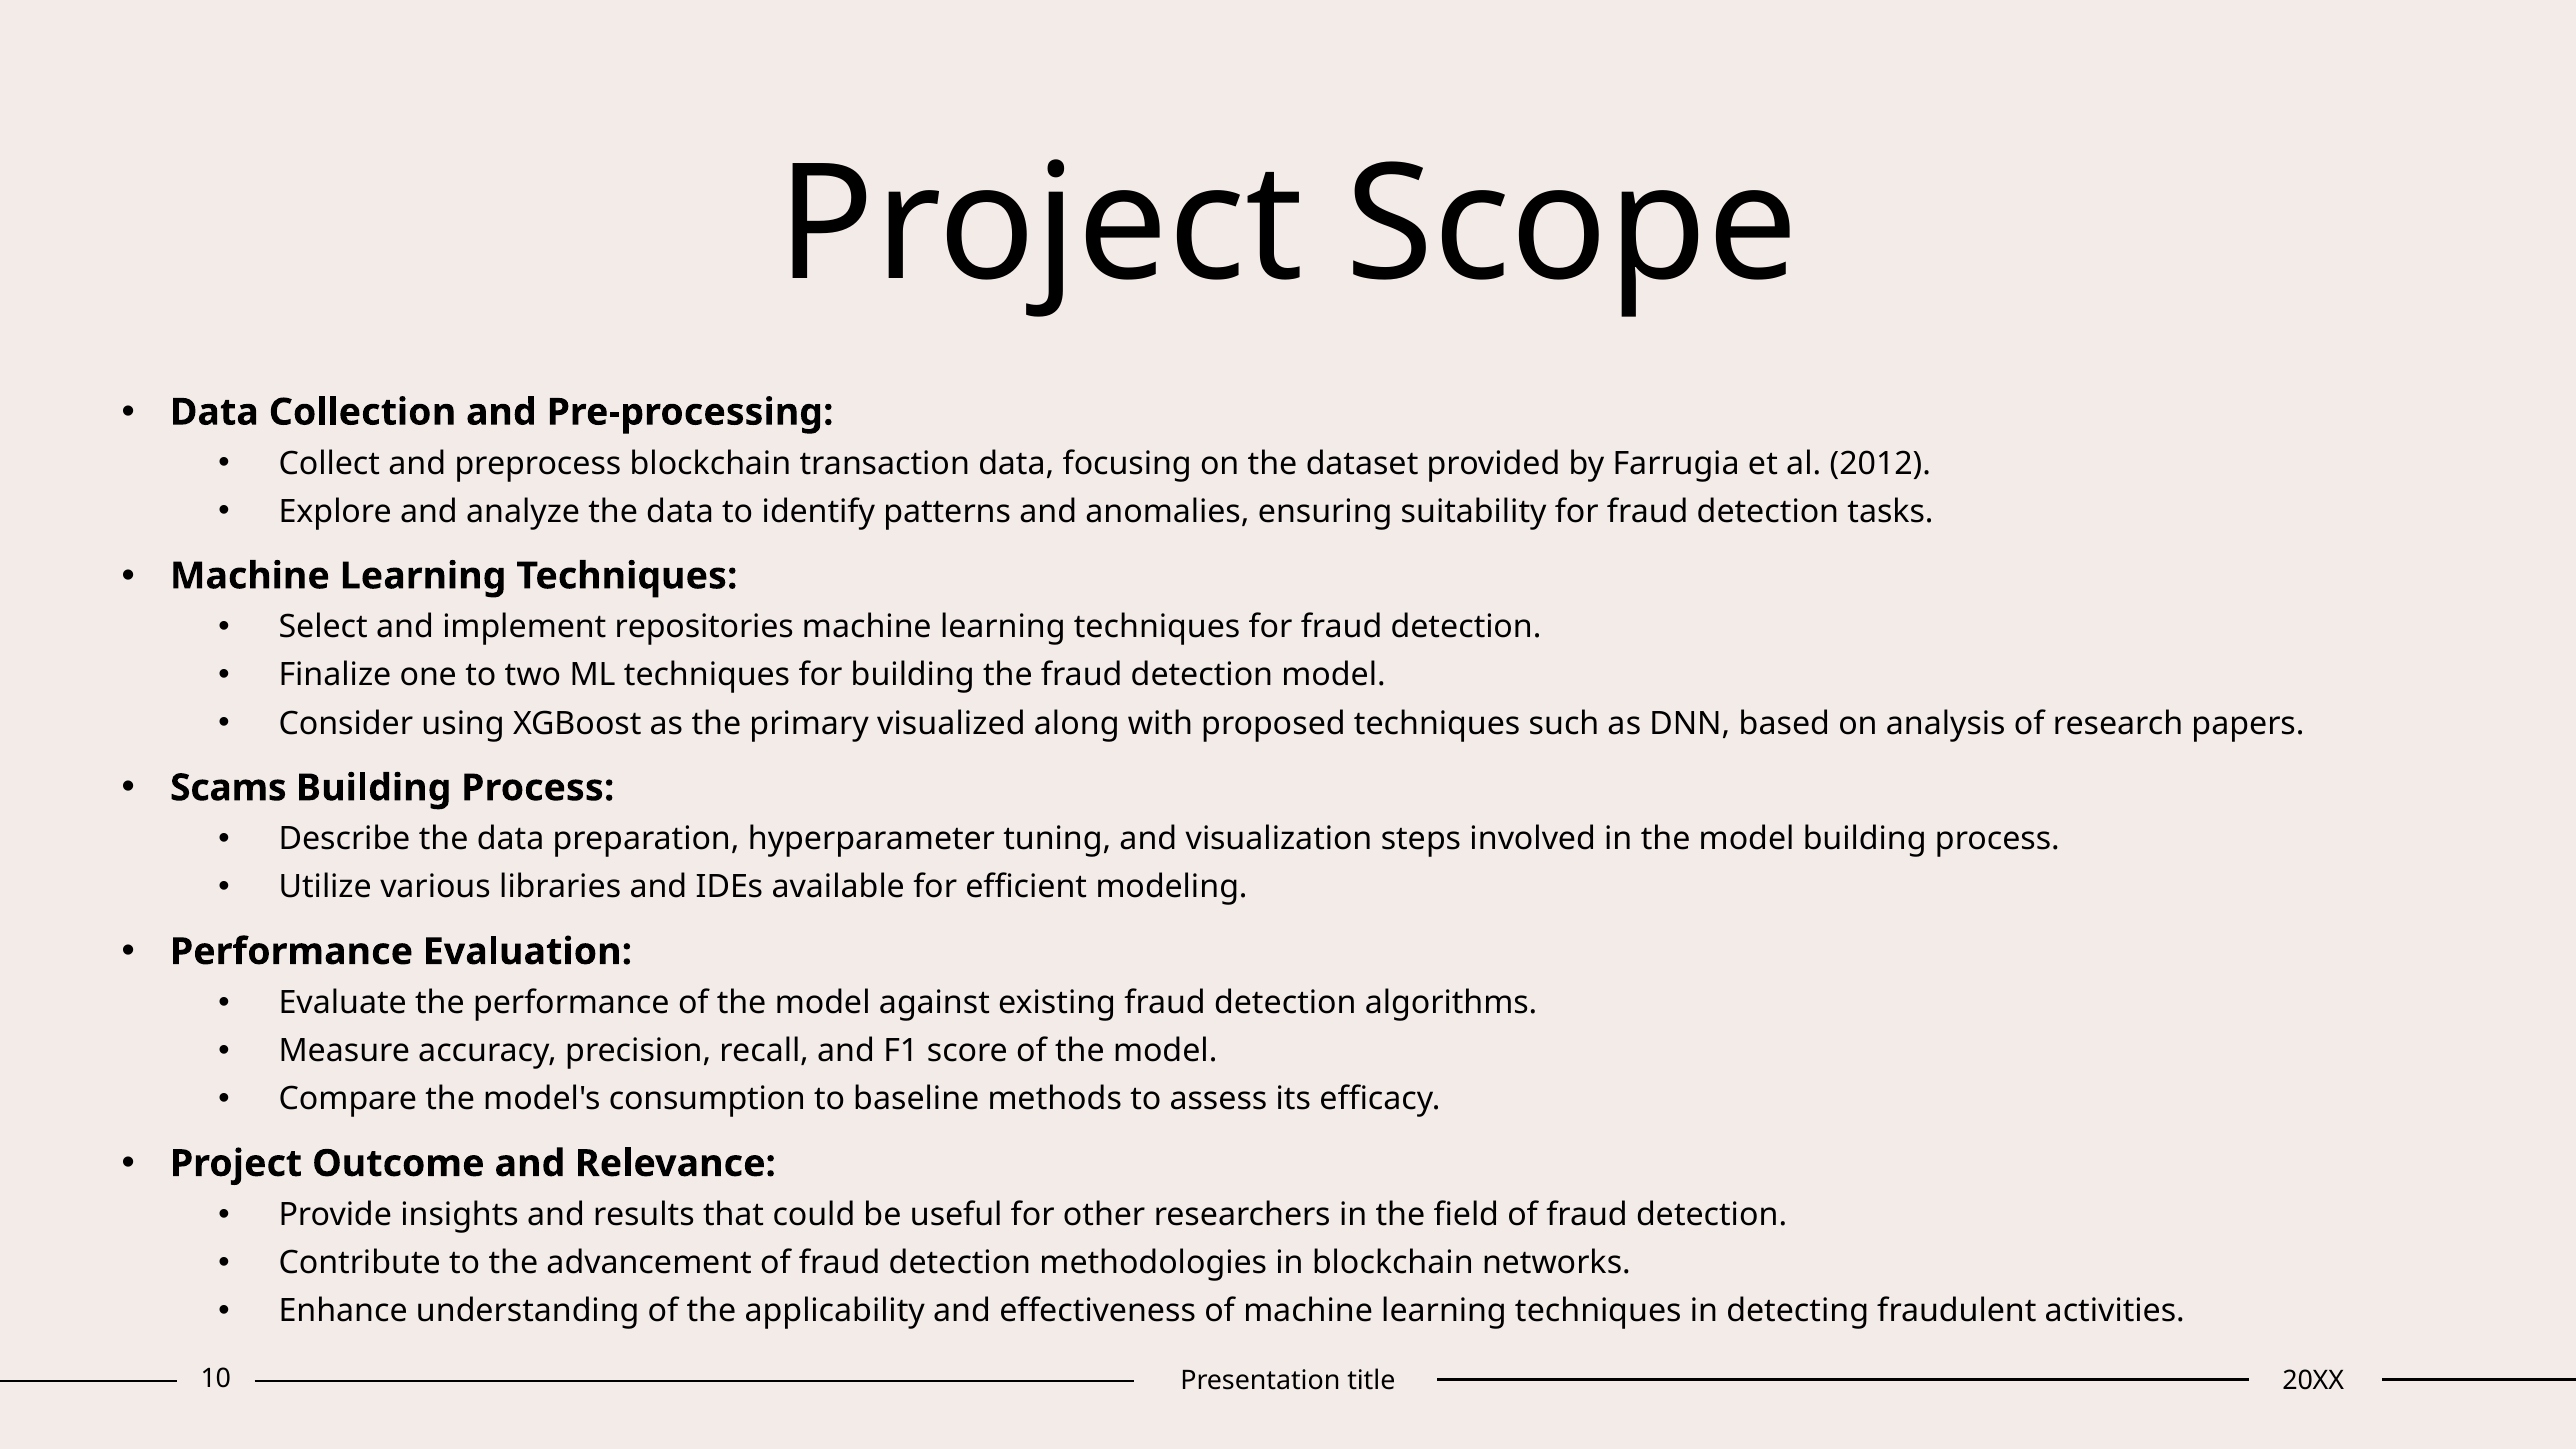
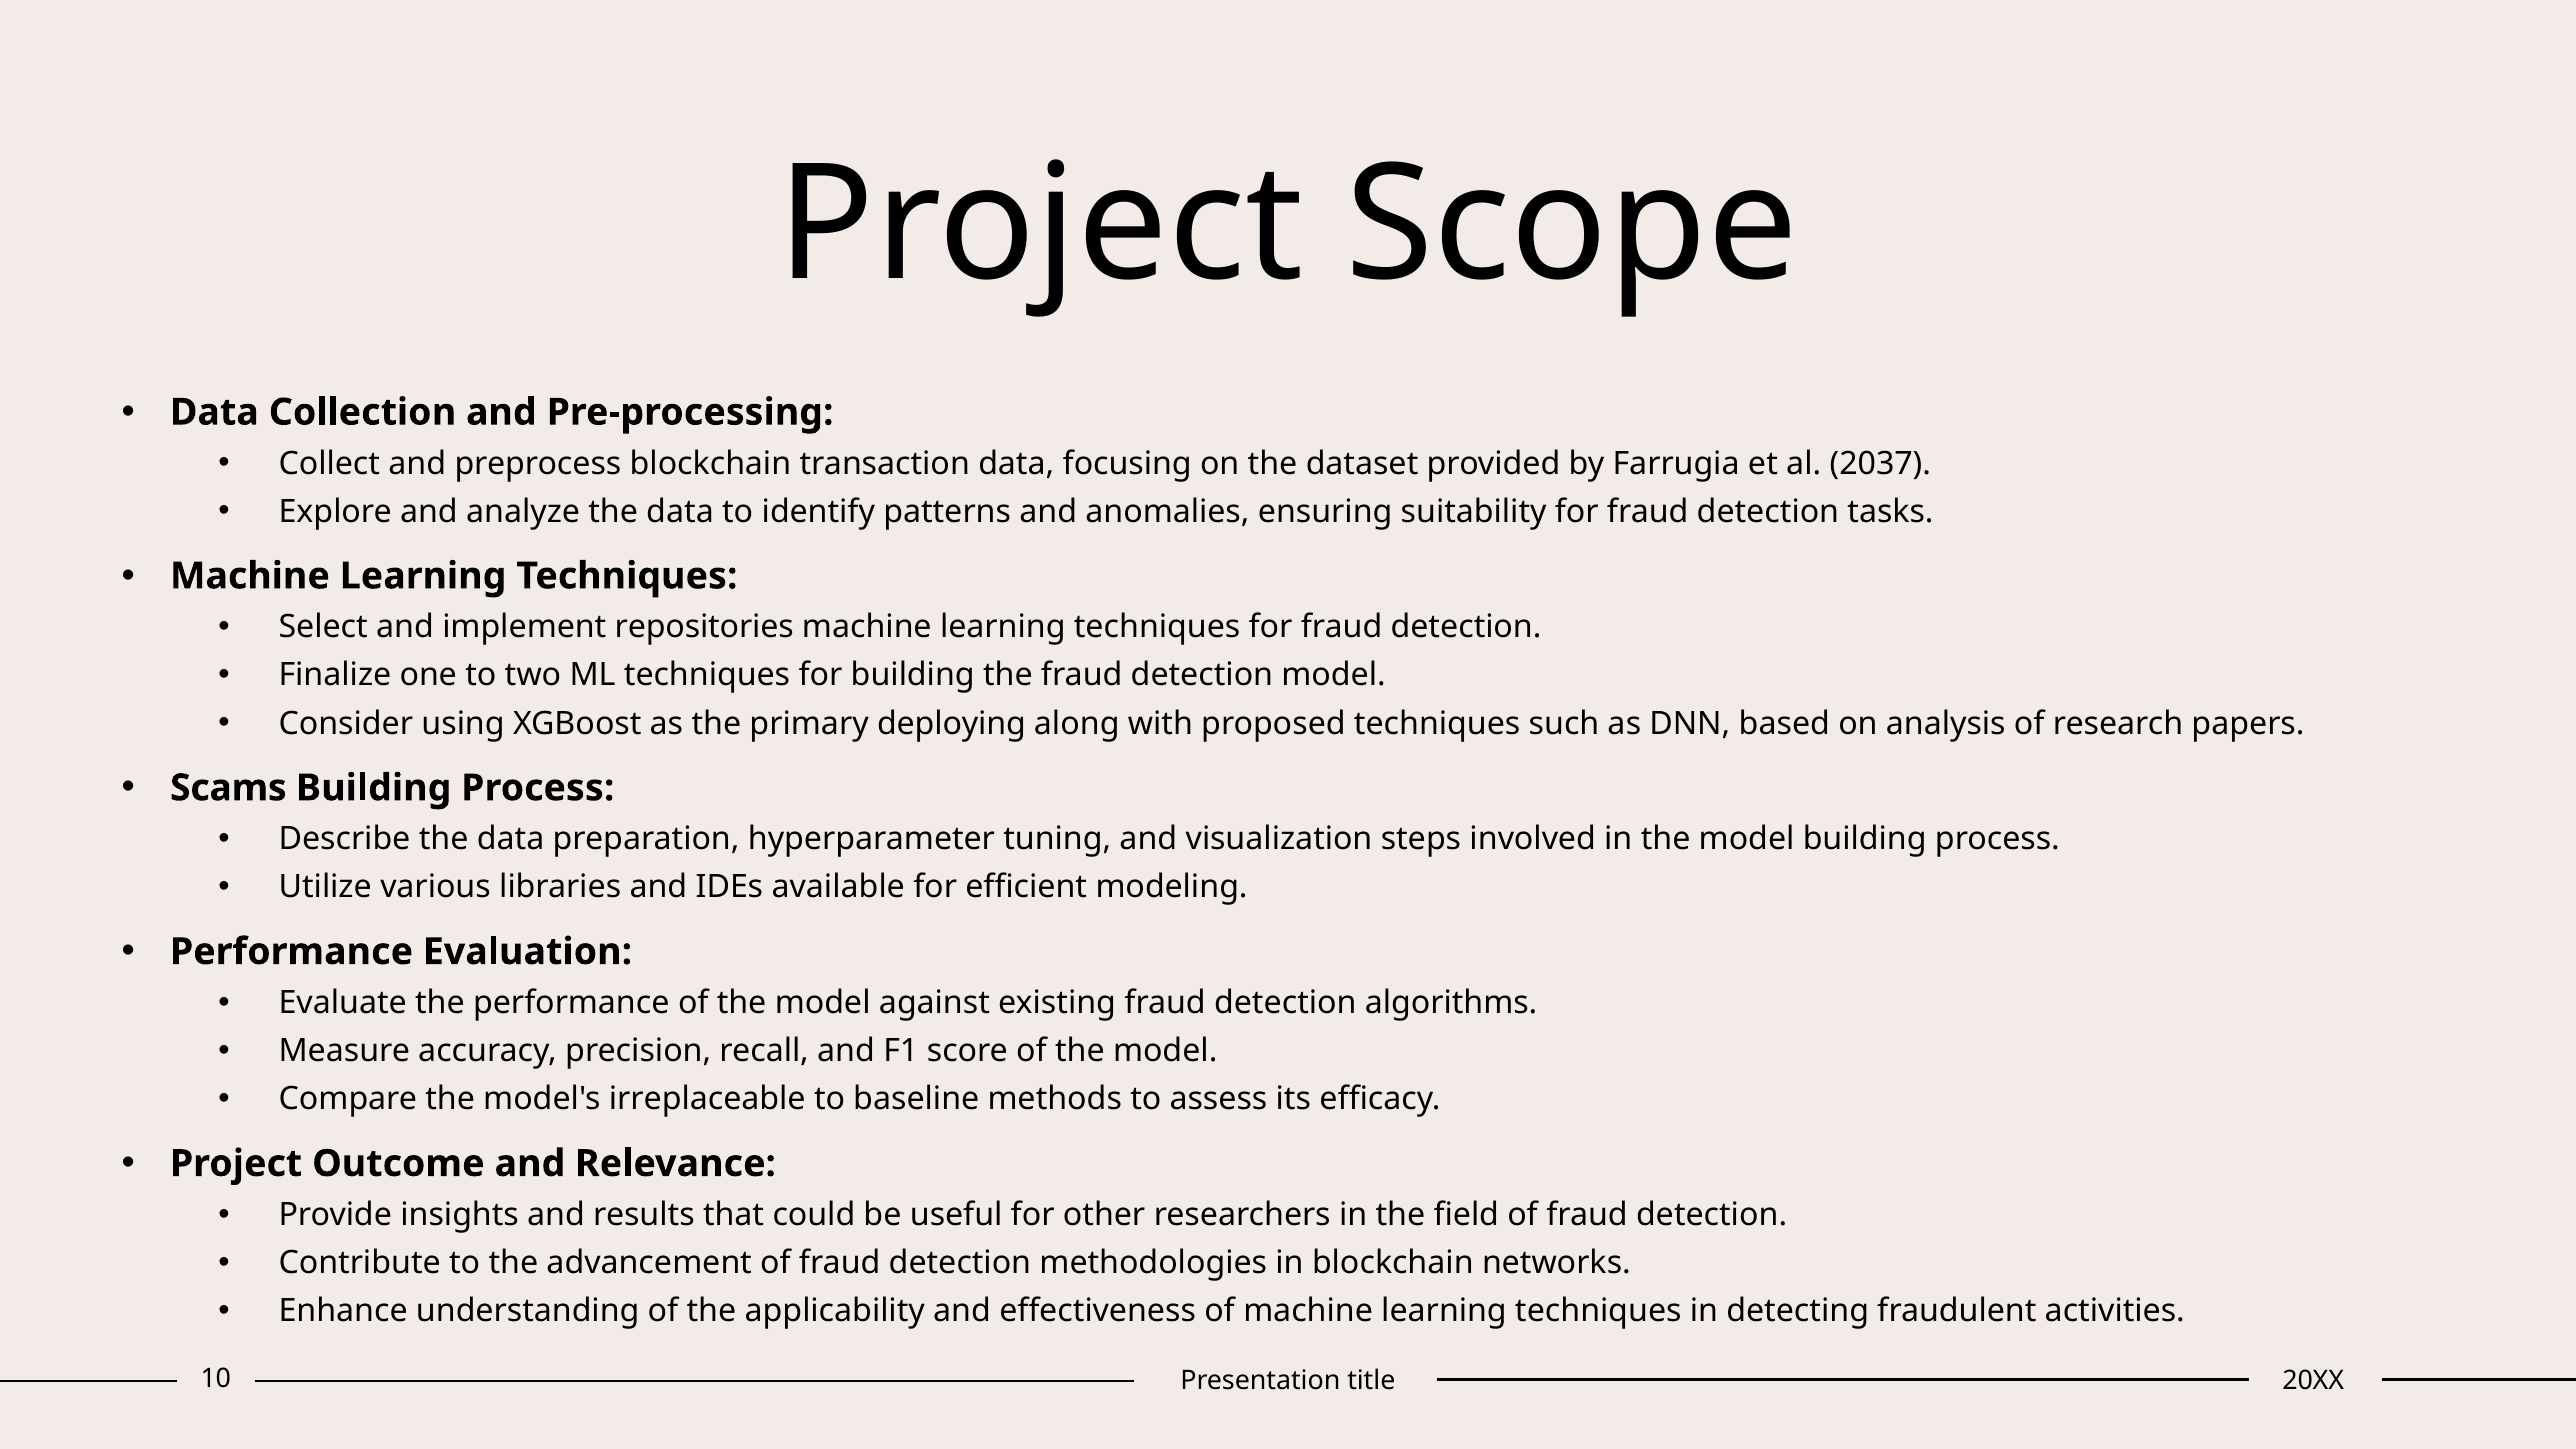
2012: 2012 -> 2037
visualized: visualized -> deploying
consumption: consumption -> irreplaceable
